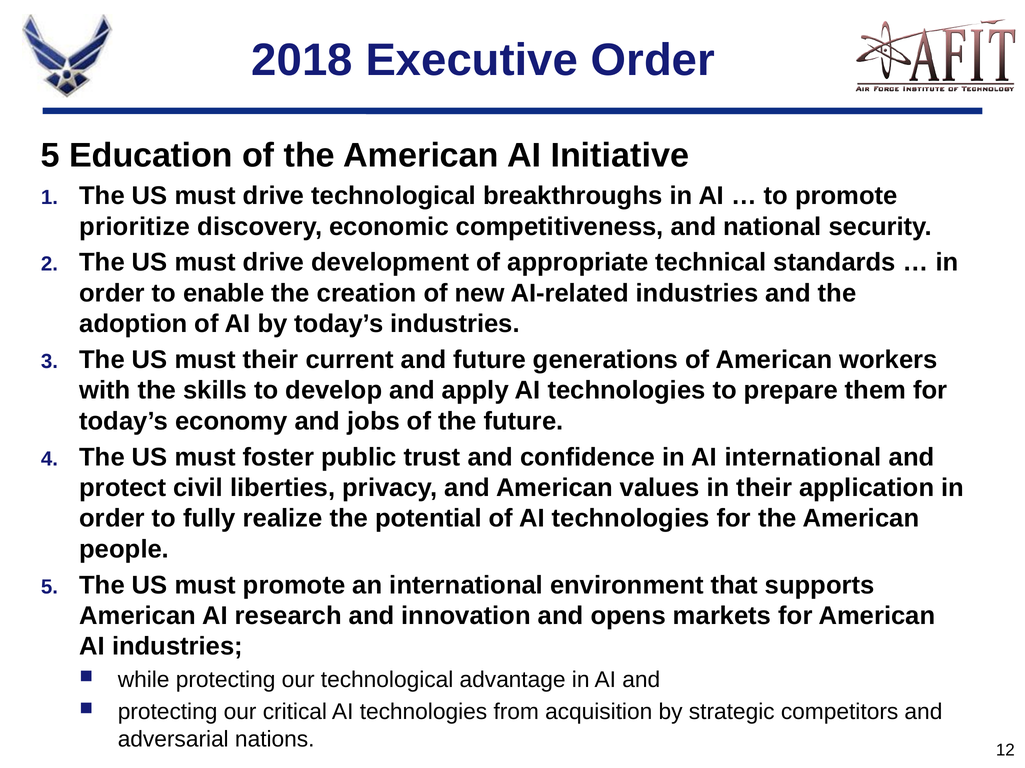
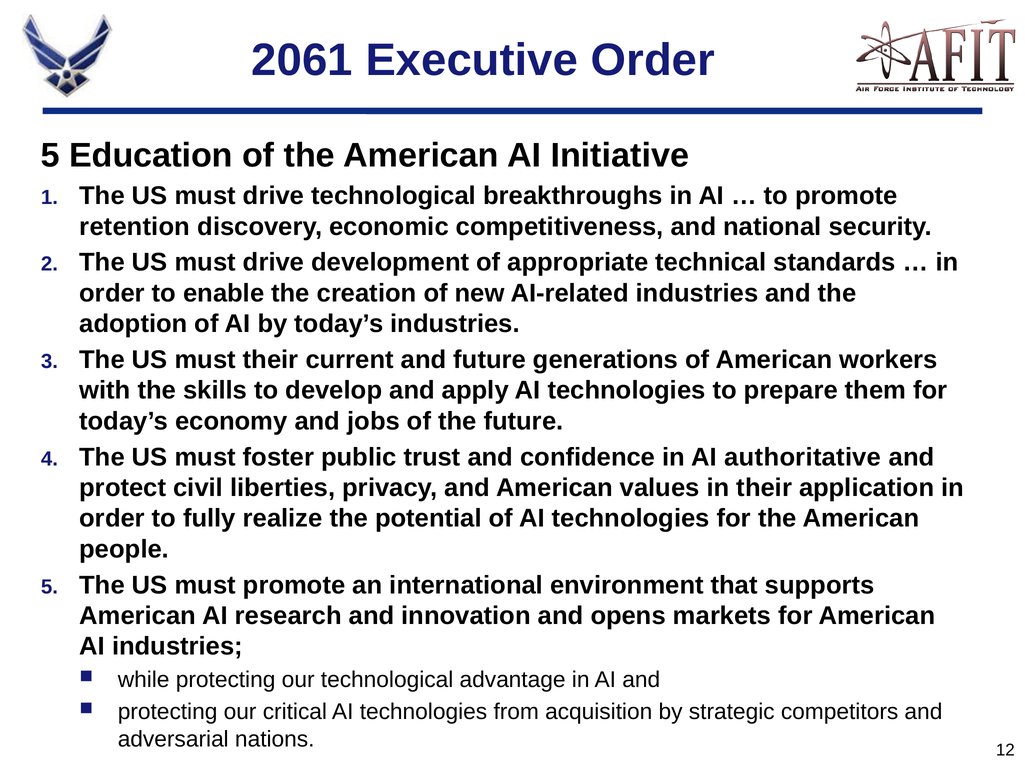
2018: 2018 -> 2061
prioritize: prioritize -> retention
AI international: international -> authoritative
